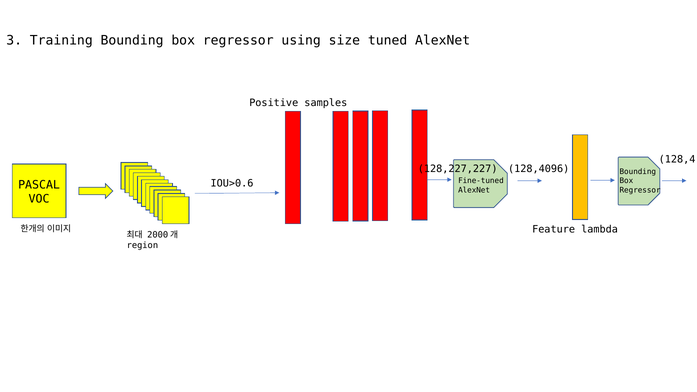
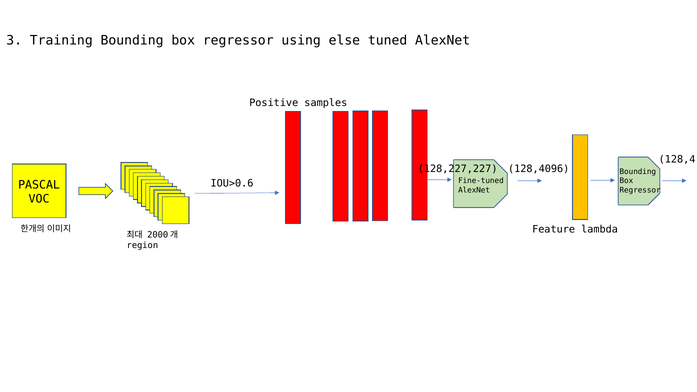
size: size -> else
